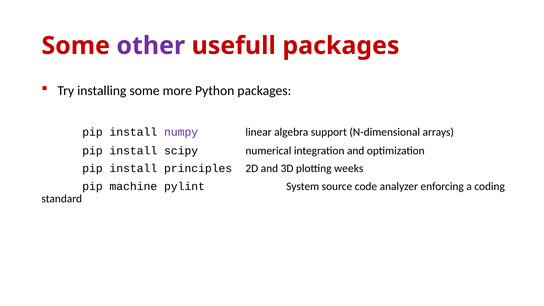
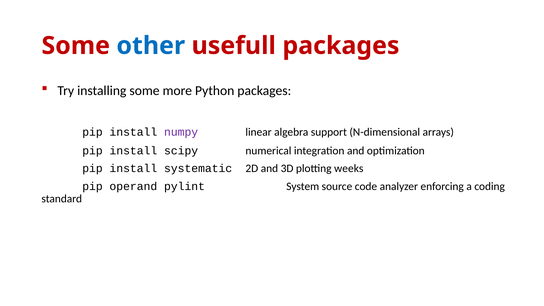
other colour: purple -> blue
principles: principles -> systematic
machine: machine -> operand
